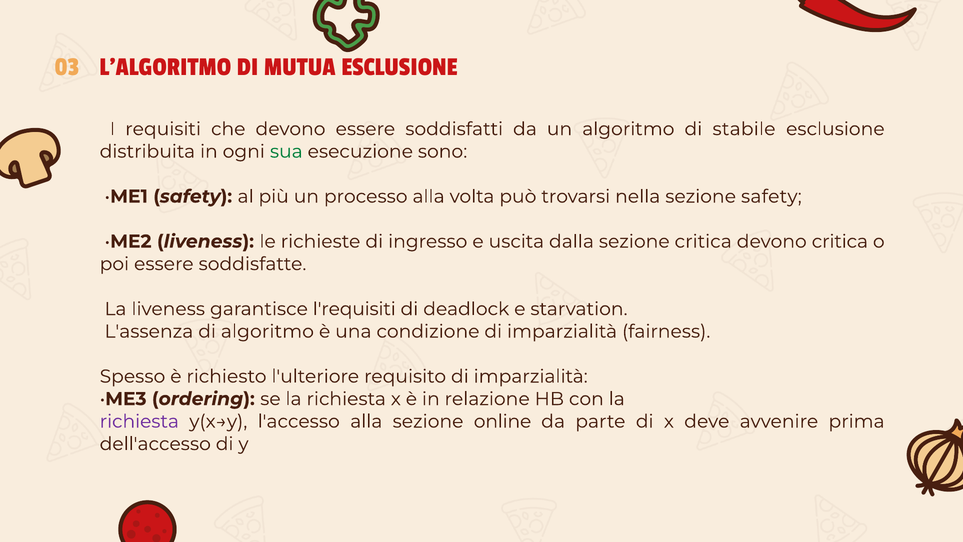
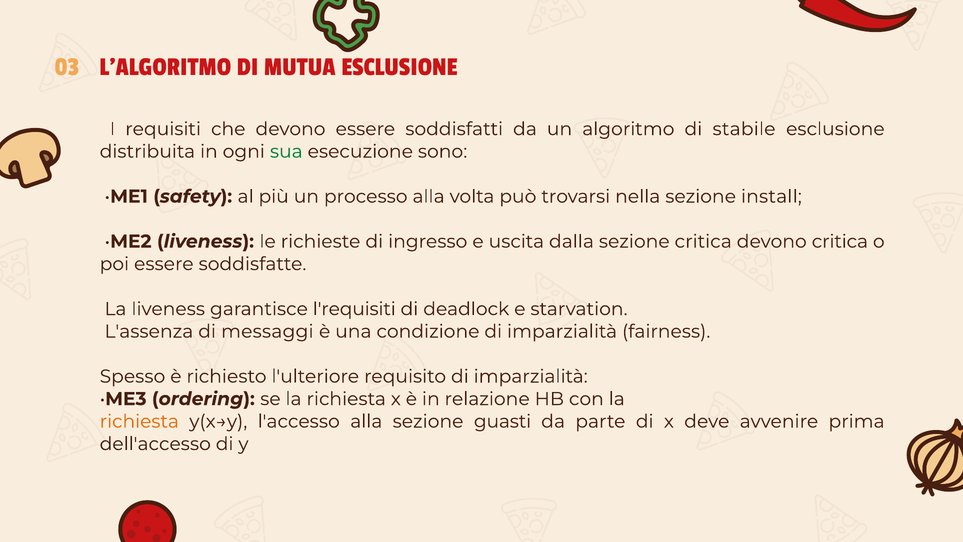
sezione safety: safety -> install
di algoritmo: algoritmo -> messaggi
richiesta at (139, 421) colour: purple -> orange
online: online -> guasti
